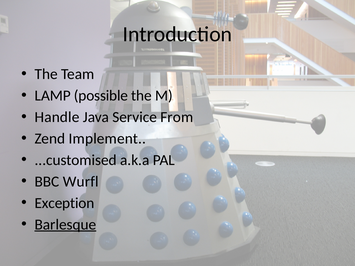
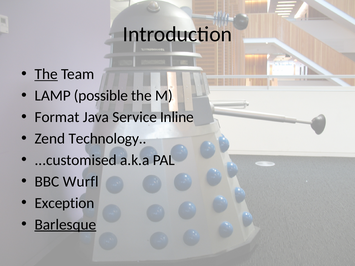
The at (46, 74) underline: none -> present
Handle: Handle -> Format
From: From -> Inline
Implement: Implement -> Technology
